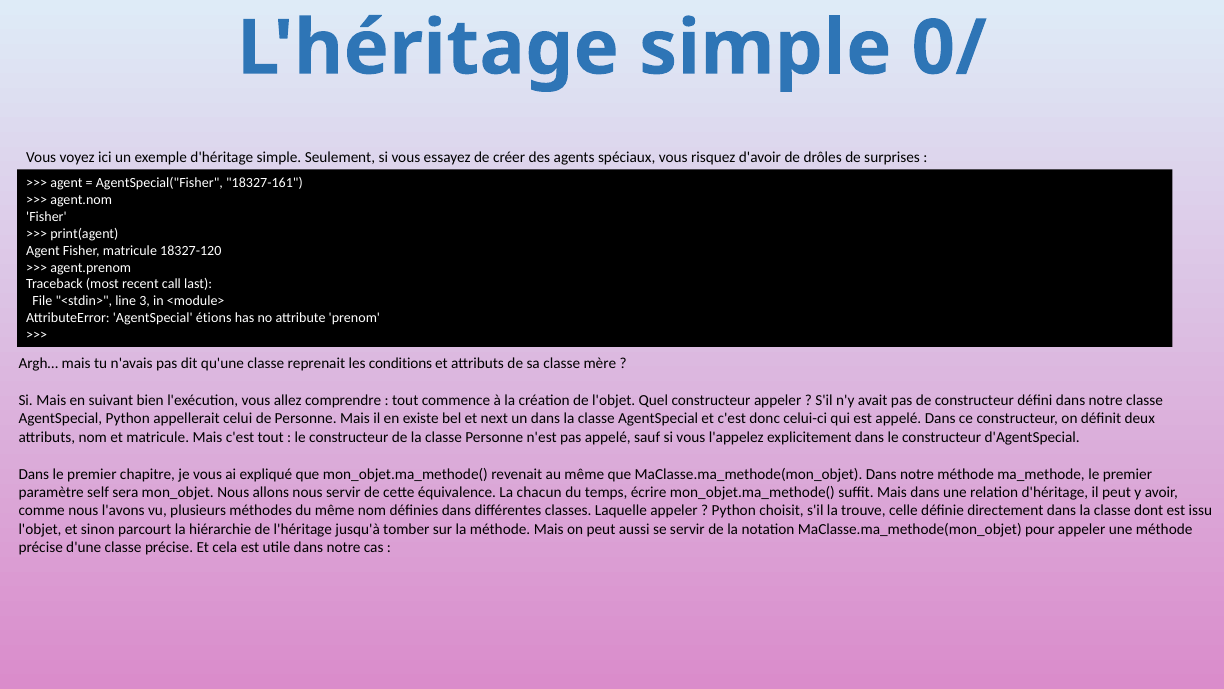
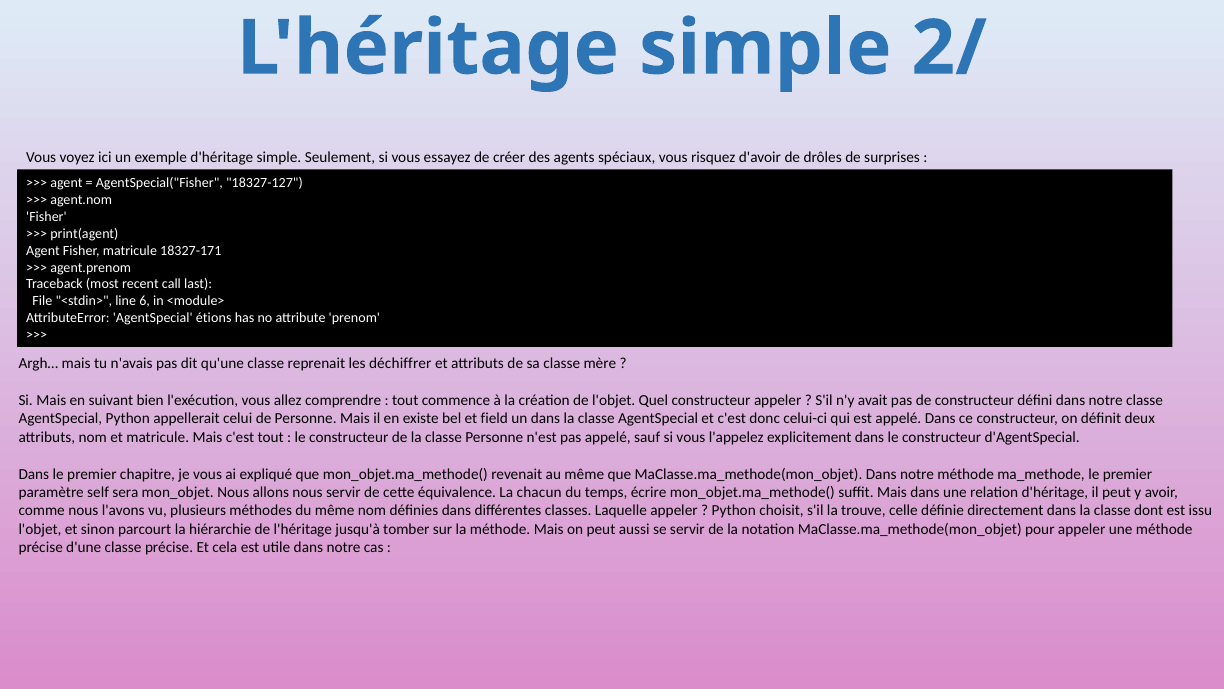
0/: 0/ -> 2/
18327-161: 18327-161 -> 18327-127
18327-120: 18327-120 -> 18327-171
3: 3 -> 6
conditions: conditions -> déchiffrer
next: next -> field
